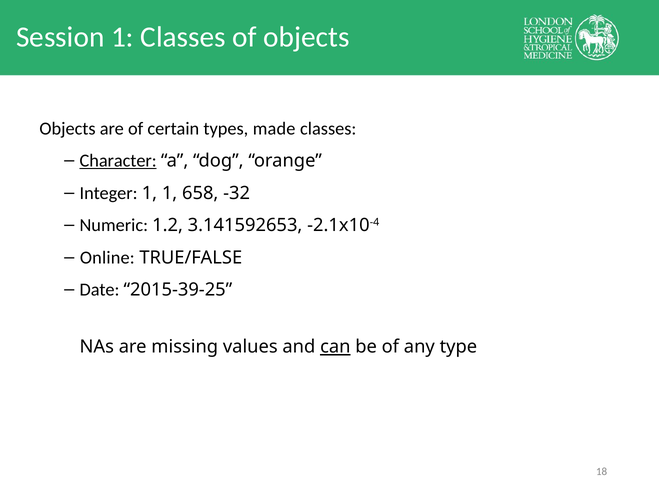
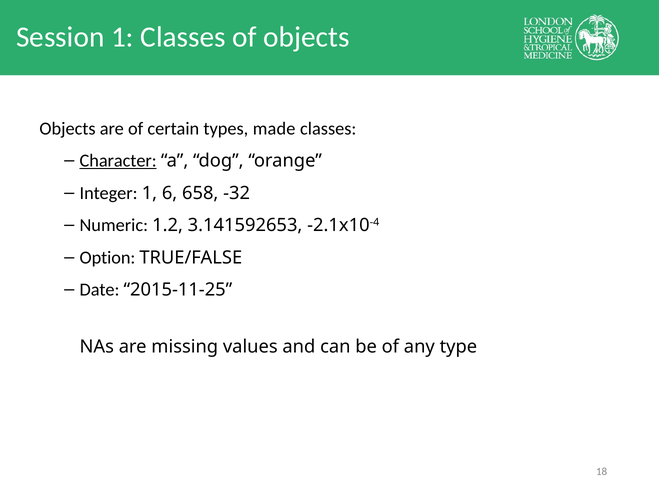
1 1: 1 -> 6
Online: Online -> Option
2015-39-25: 2015-39-25 -> 2015-11-25
can underline: present -> none
